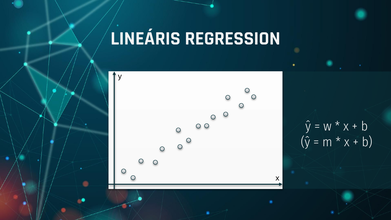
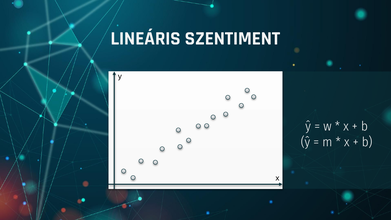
REGRESSION: REGRESSION -> SZENTIMENT
